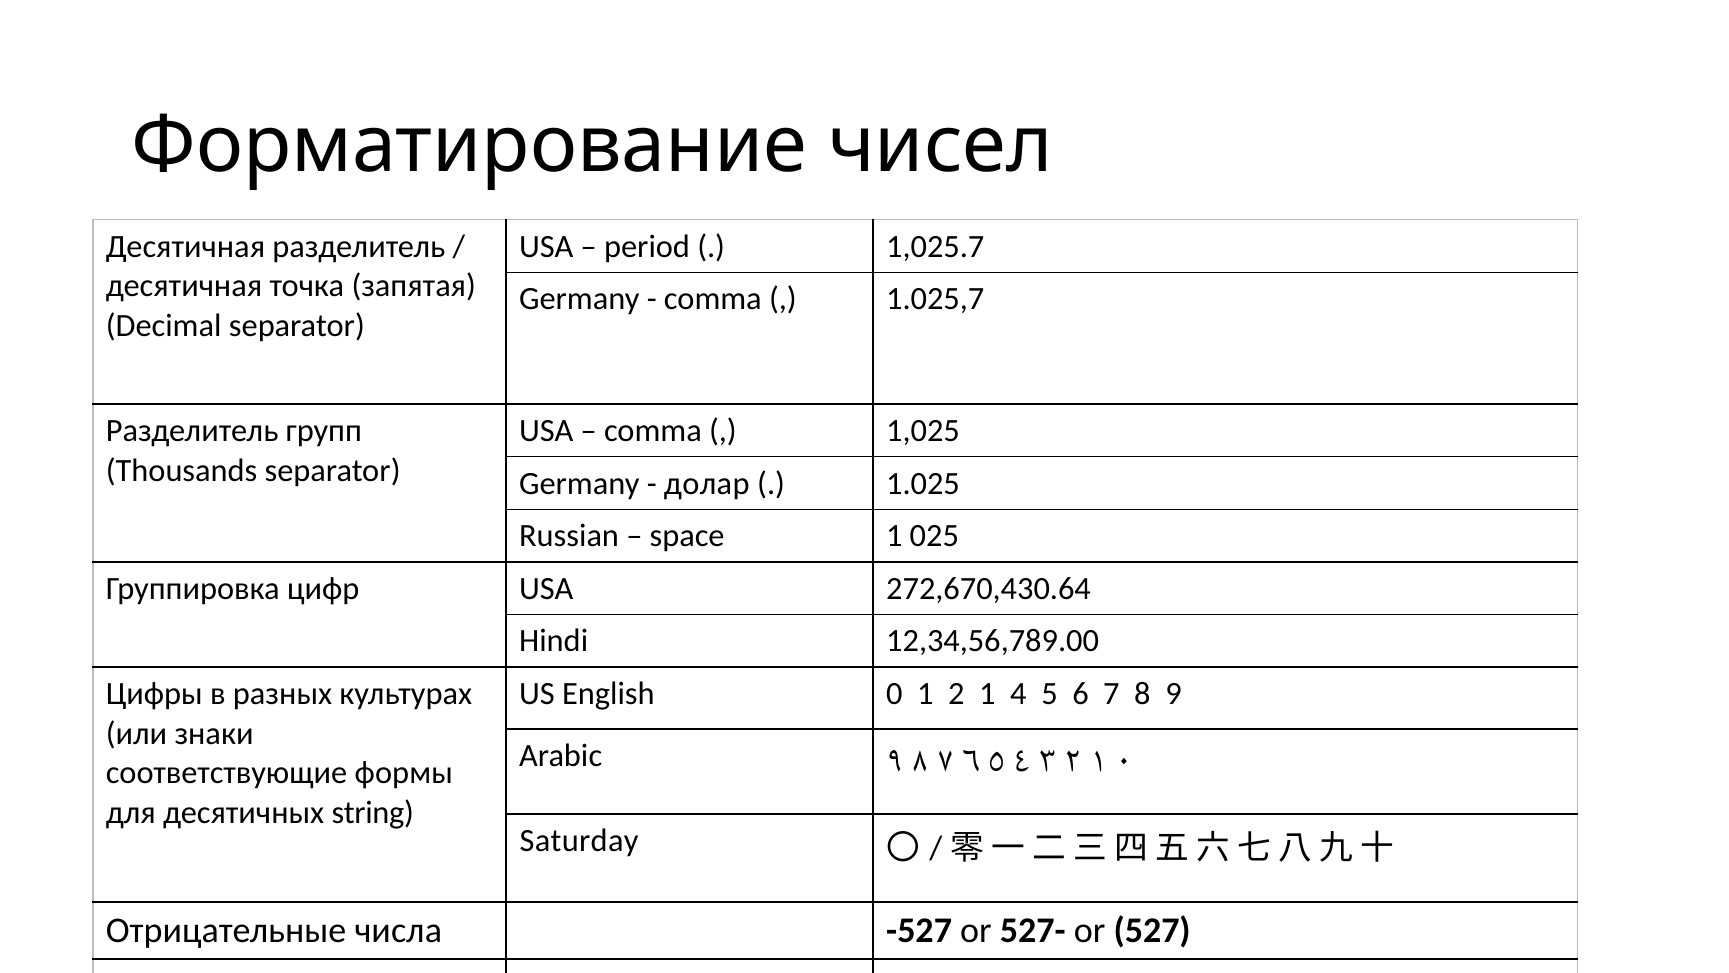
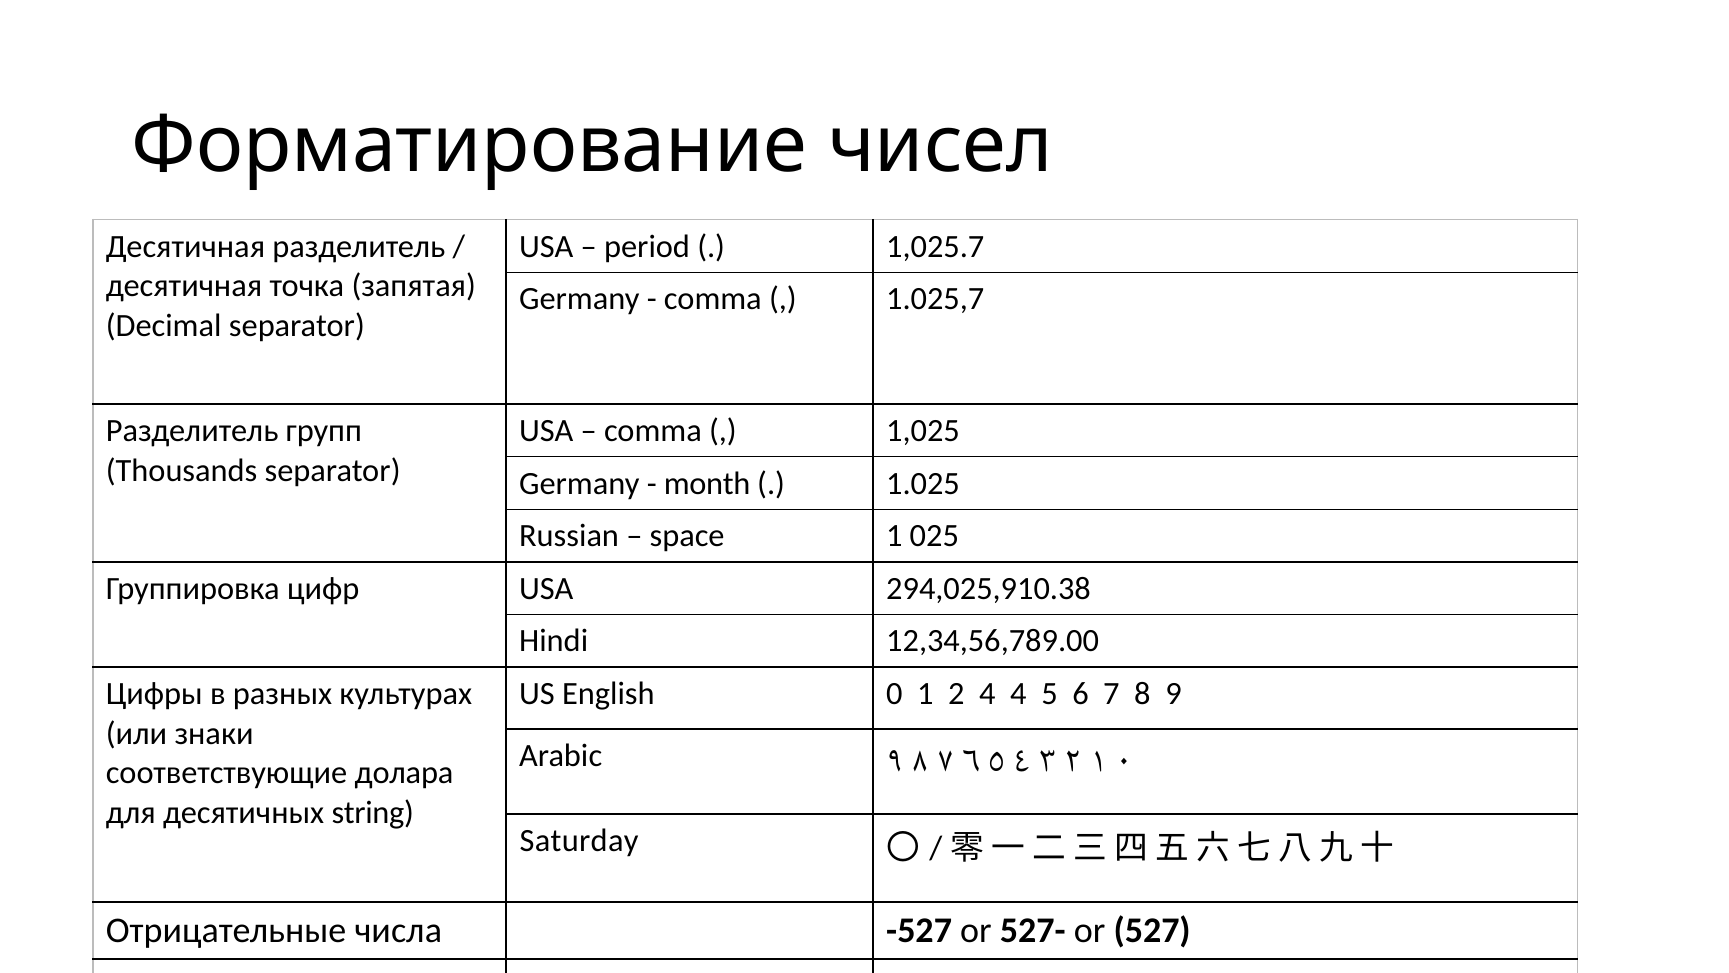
долар: долар -> month
272,670,430.64: 272,670,430.64 -> 294,025,910.38
2 1: 1 -> 4
формы: формы -> долара
